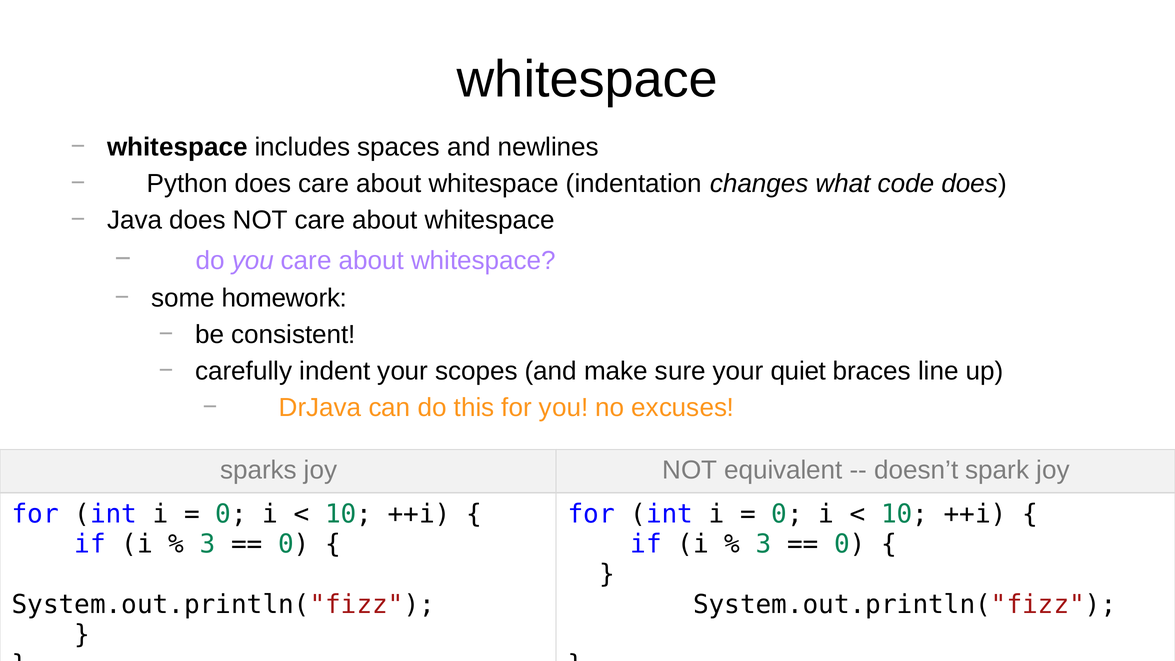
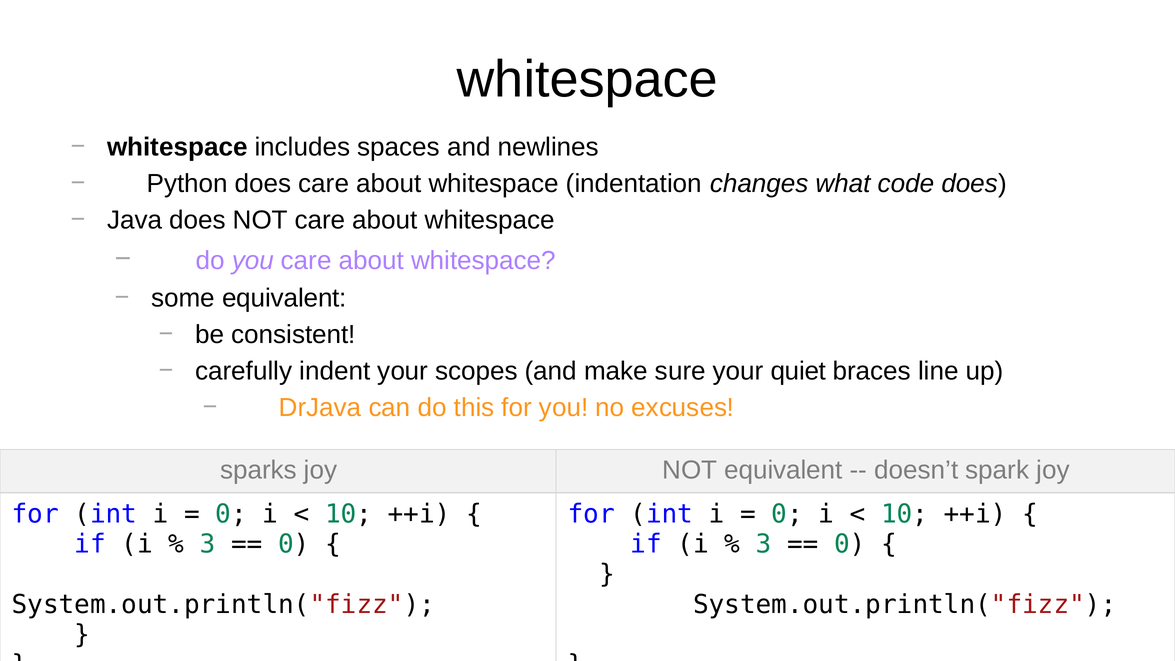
some homework: homework -> equivalent
